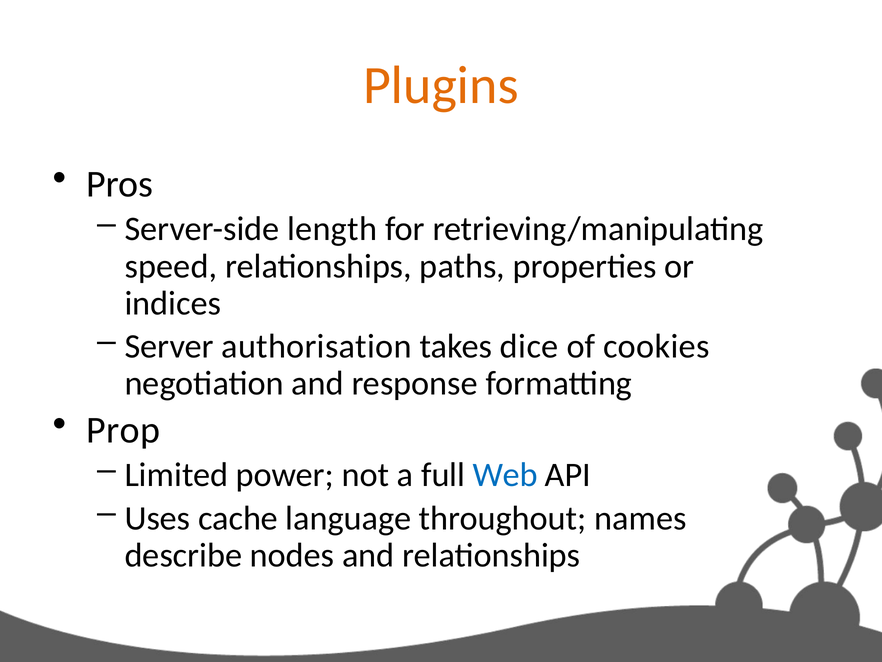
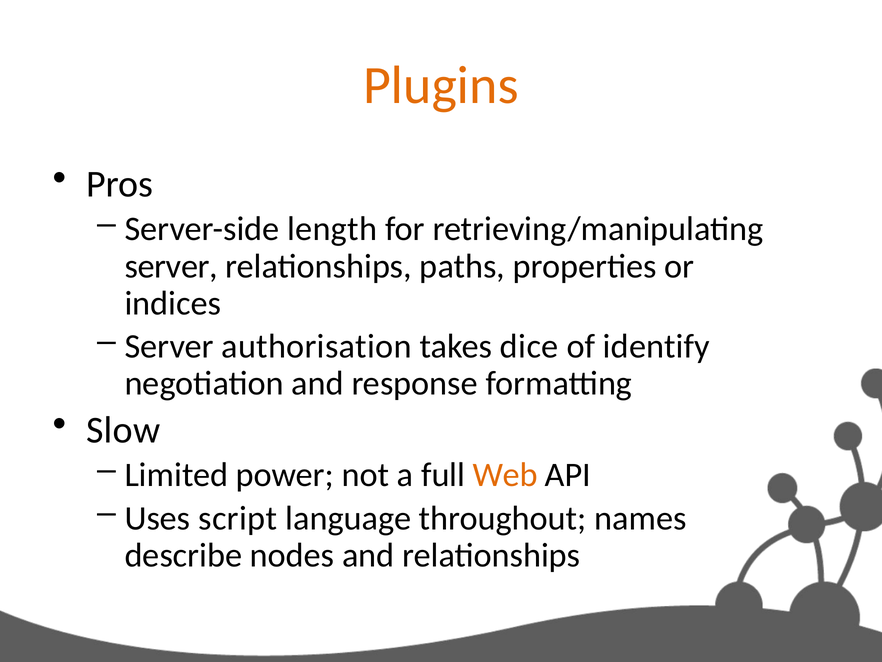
speed at (171, 266): speed -> server
cookies: cookies -> identify
Prop: Prop -> Slow
Web colour: blue -> orange
cache: cache -> script
